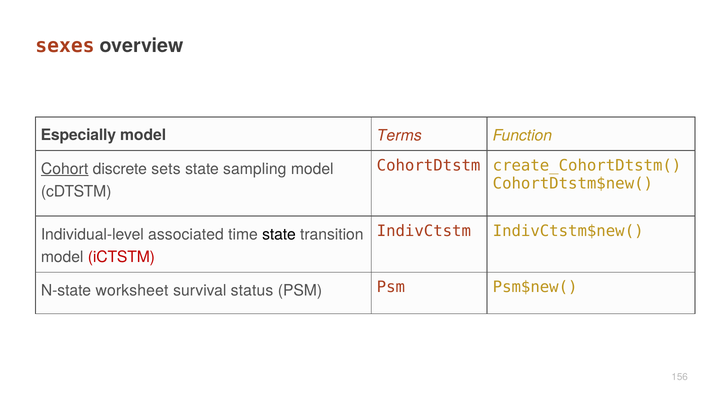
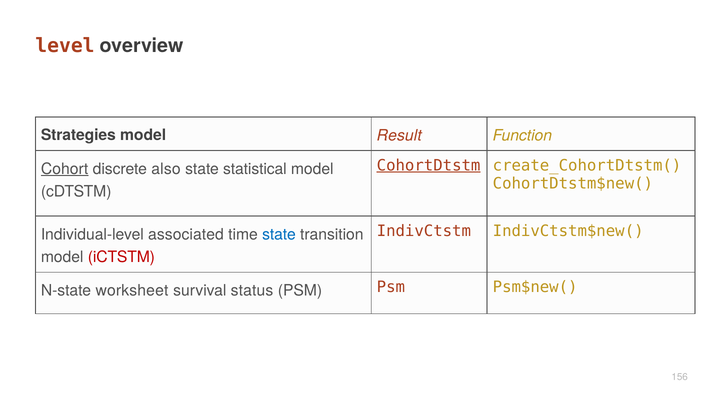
sexes: sexes -> level
Especially: Especially -> Strategies
Terms: Terms -> Result
CohortDtstm underline: none -> present
sets: sets -> also
sampling: sampling -> statistical
state at (279, 234) colour: black -> blue
